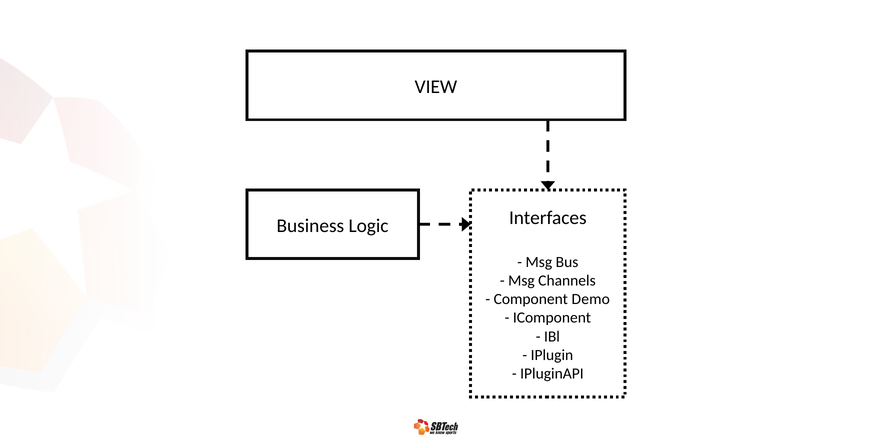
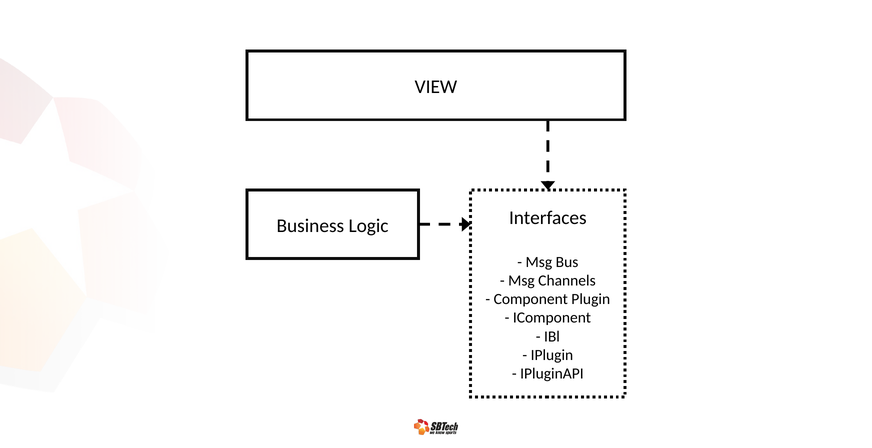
Demo: Demo -> Plugin
